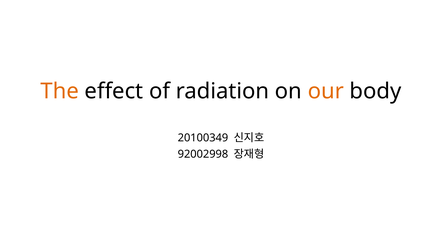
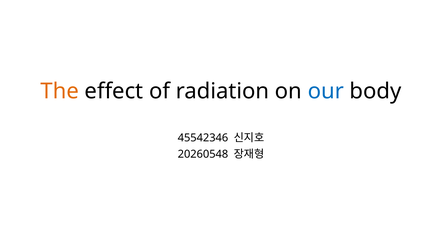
our colour: orange -> blue
20100349: 20100349 -> 45542346
92002998: 92002998 -> 20260548
